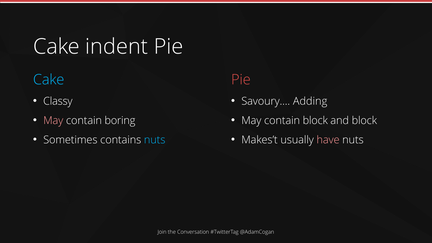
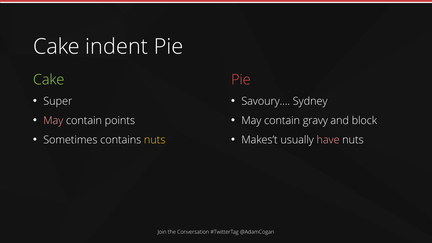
Cake at (49, 80) colour: light blue -> light green
Classy: Classy -> Super
Adding: Adding -> Sydney
boring: boring -> points
contain block: block -> gravy
nuts at (155, 140) colour: light blue -> yellow
